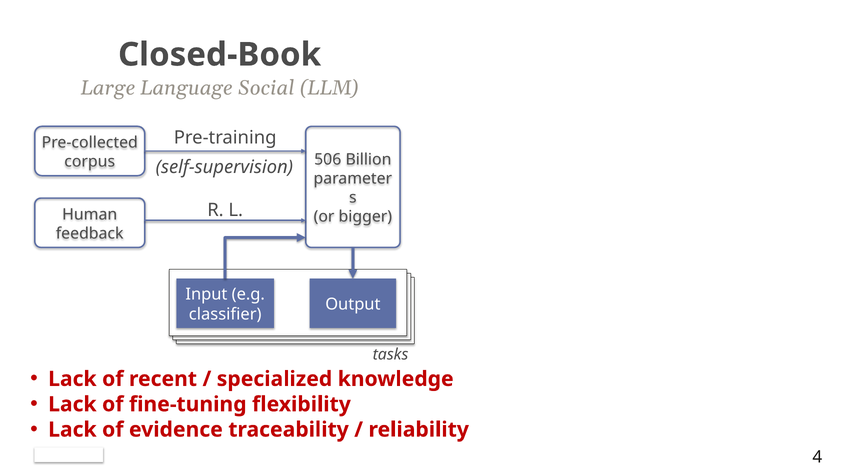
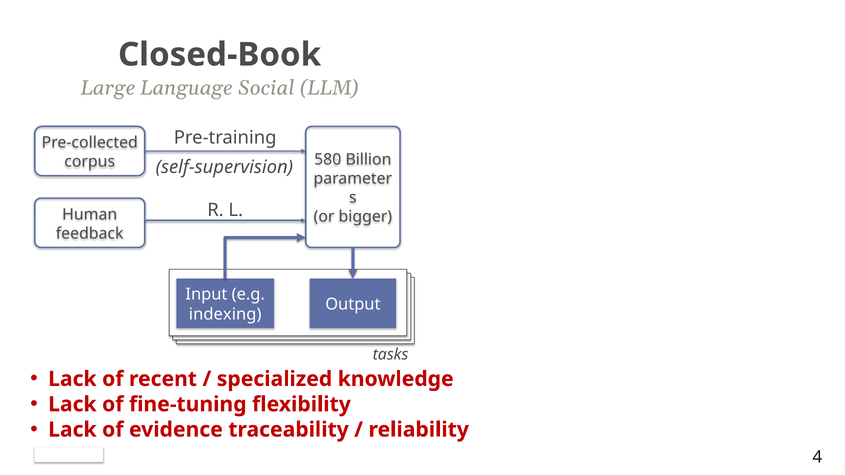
506: 506 -> 580
classifier: classifier -> indexing
